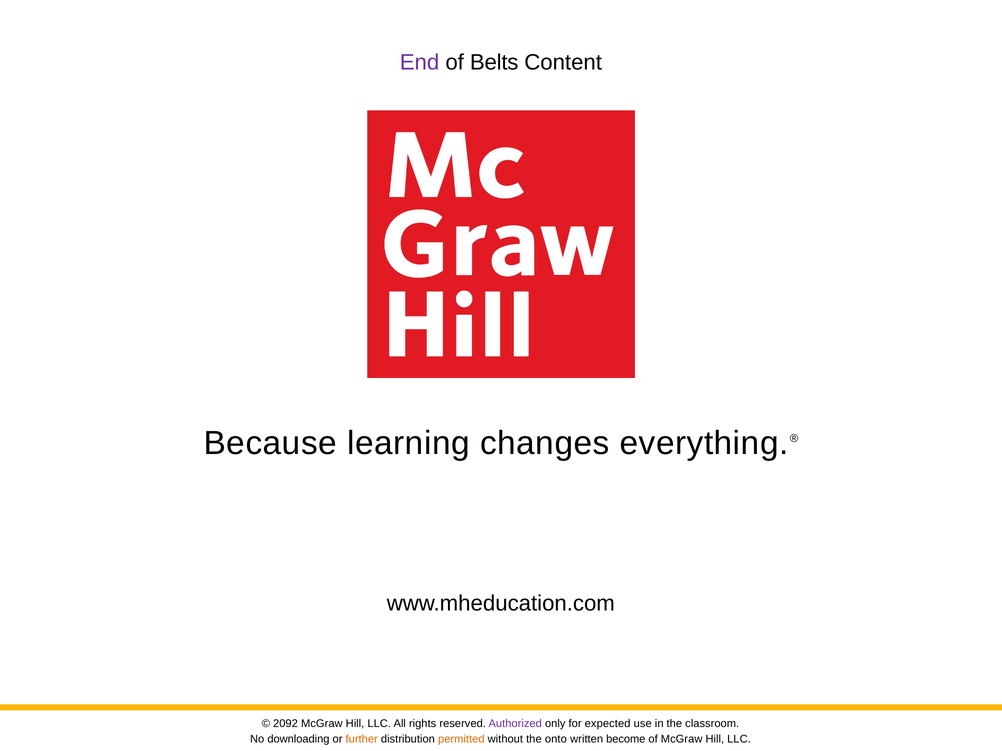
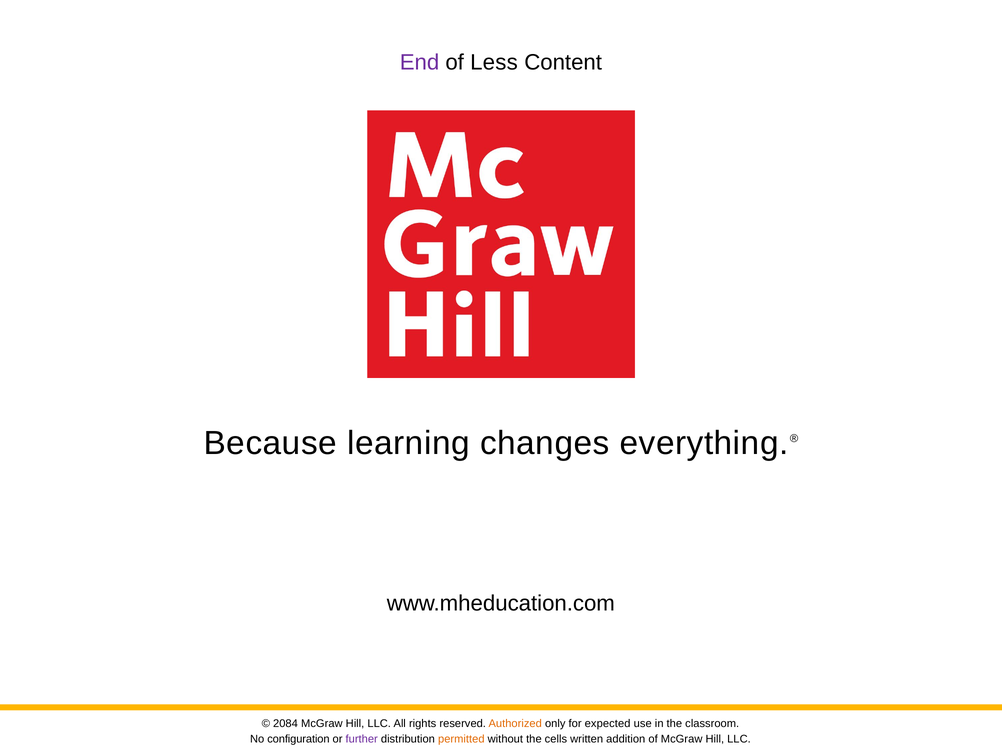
Belts: Belts -> Less
2092: 2092 -> 2084
Authorized colour: purple -> orange
downloading: downloading -> configuration
further colour: orange -> purple
onto: onto -> cells
become: become -> addition
